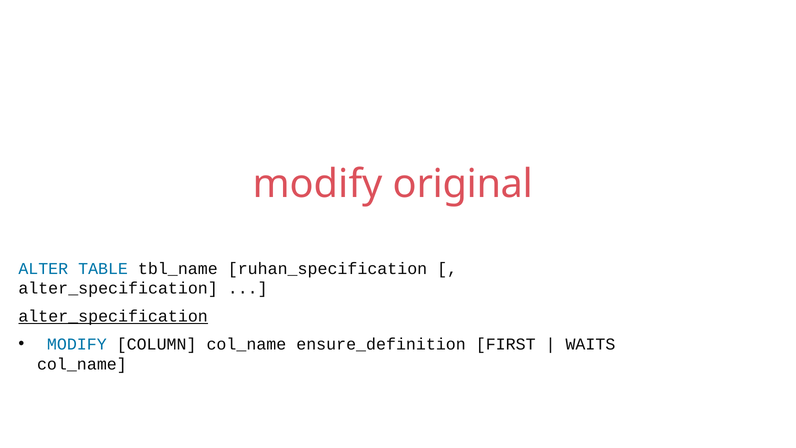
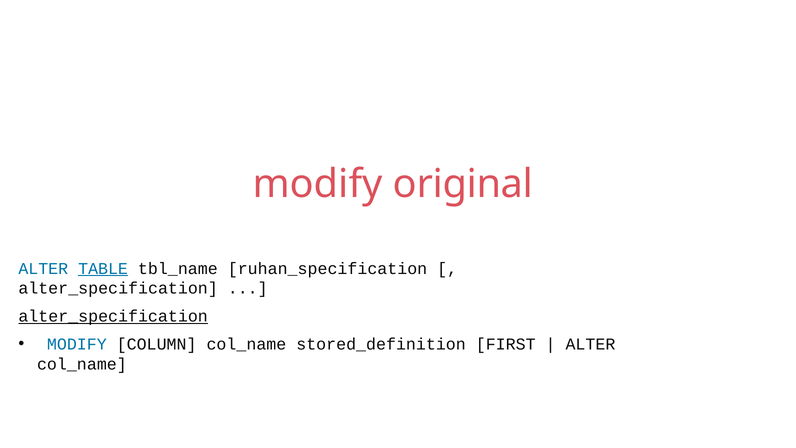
TABLE underline: none -> present
ensure_definition: ensure_definition -> stored_definition
WAITS at (590, 344): WAITS -> ALTER
